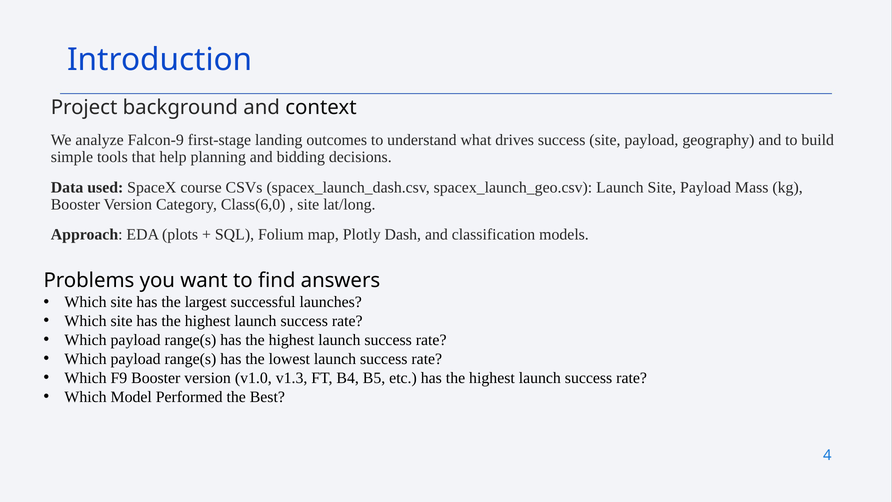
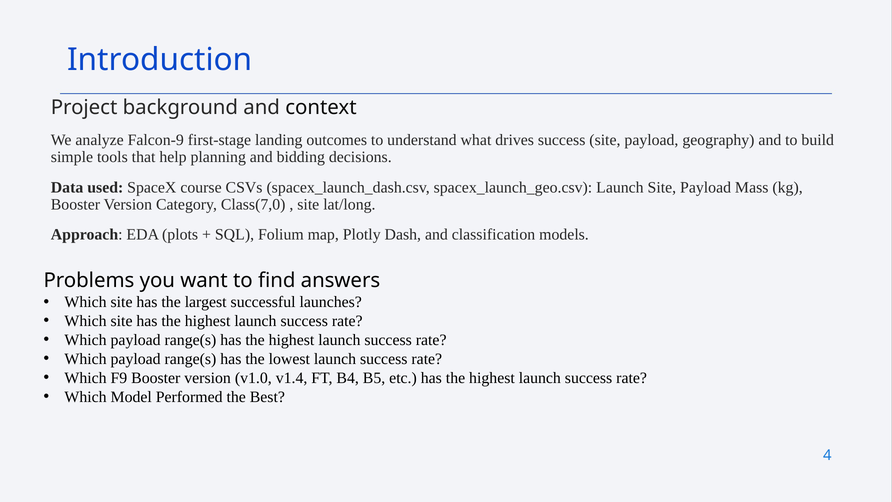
Class(6,0: Class(6,0 -> Class(7,0
v1.3: v1.3 -> v1.4
